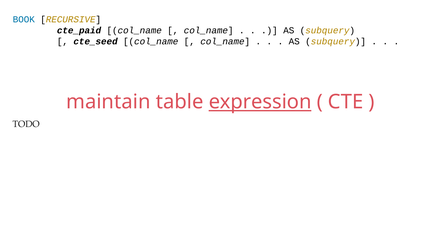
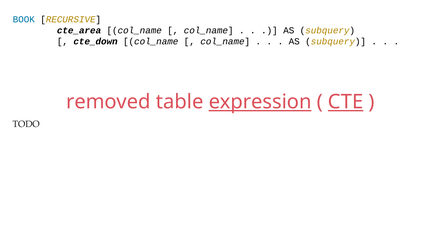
cte_paid: cte_paid -> cte_area
cte_seed: cte_seed -> cte_down
maintain: maintain -> removed
CTE underline: none -> present
